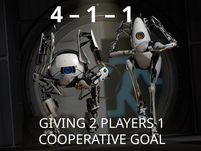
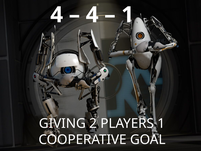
1 at (92, 15): 1 -> 4
